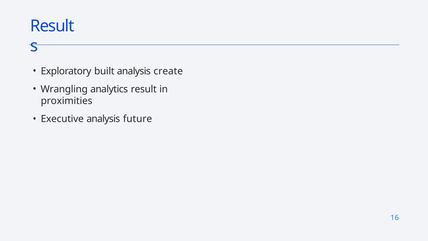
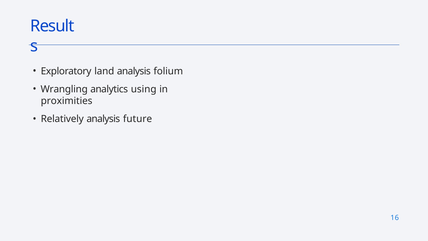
built: built -> land
create: create -> folium
analytics result: result -> using
Executive: Executive -> Relatively
